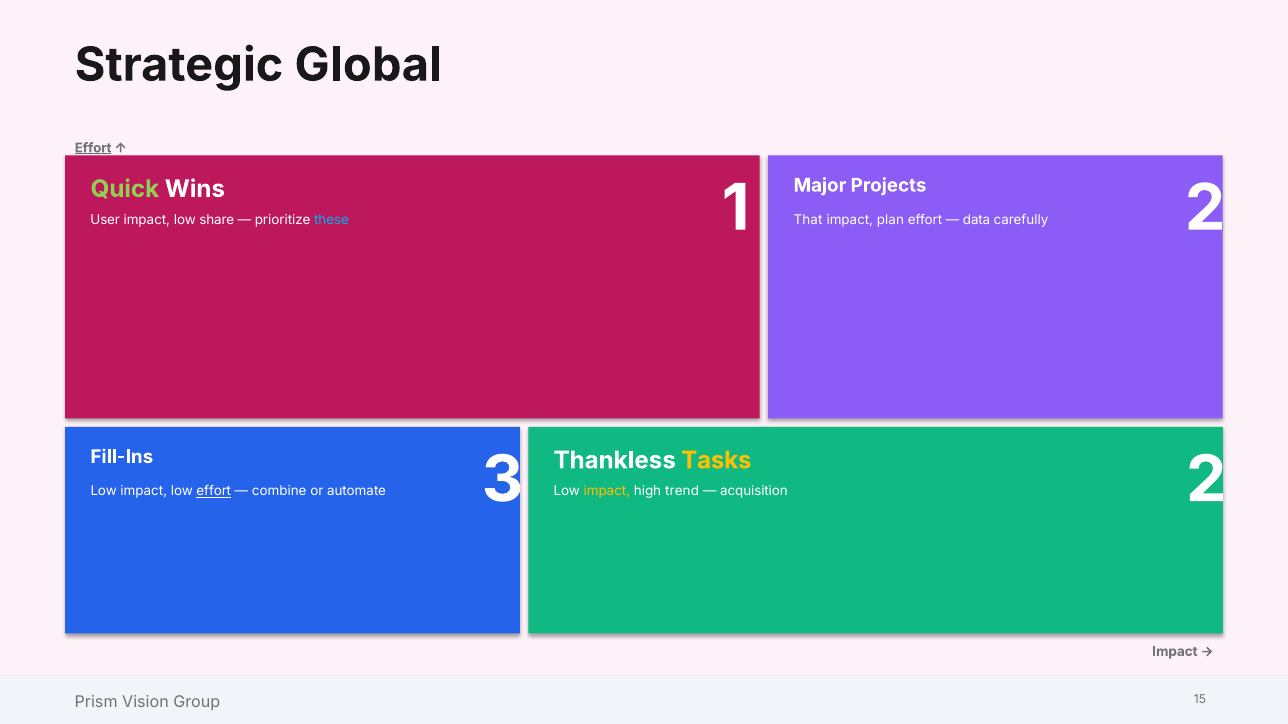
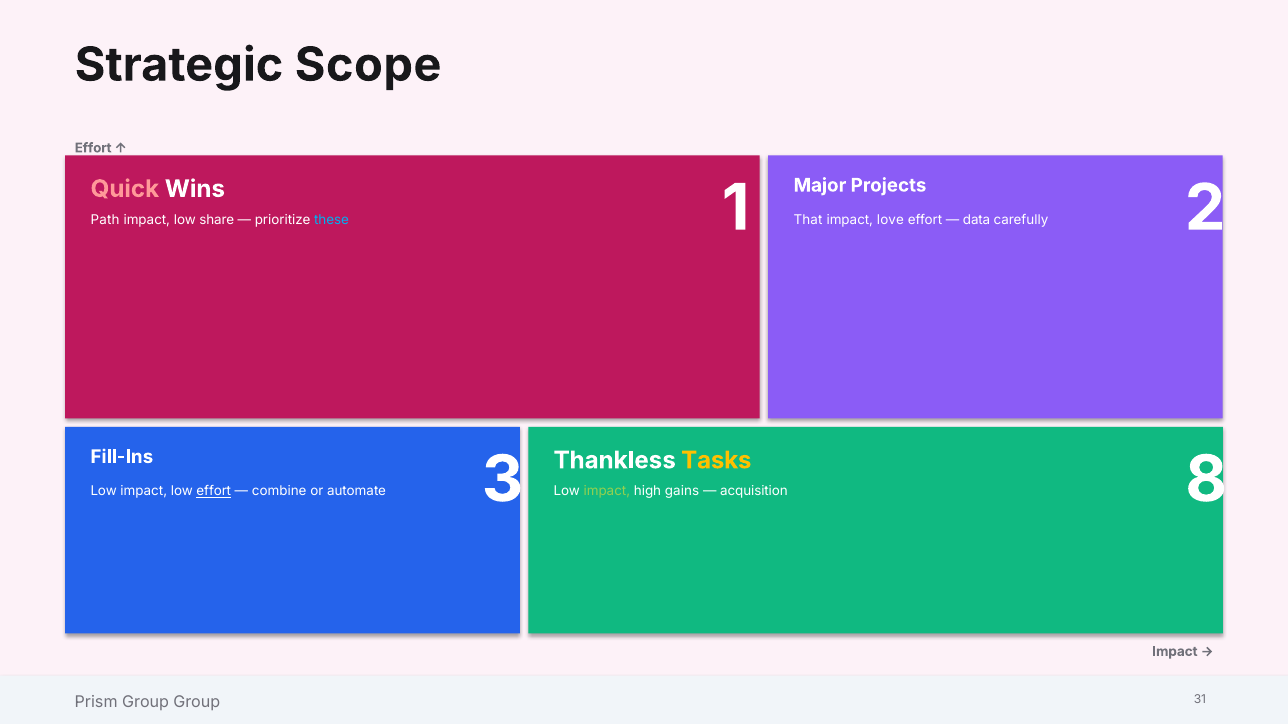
Global: Global -> Scope
Effort at (93, 148) underline: present -> none
Quick colour: light green -> pink
User: User -> Path
plan: plan -> love
impact at (607, 491) colour: yellow -> light green
trend: trend -> gains
automate 2: 2 -> 8
Prism Vision: Vision -> Group
15: 15 -> 31
